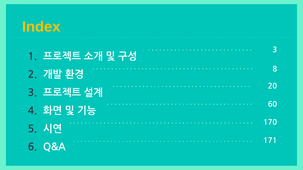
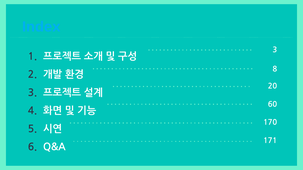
Index colour: yellow -> light blue
